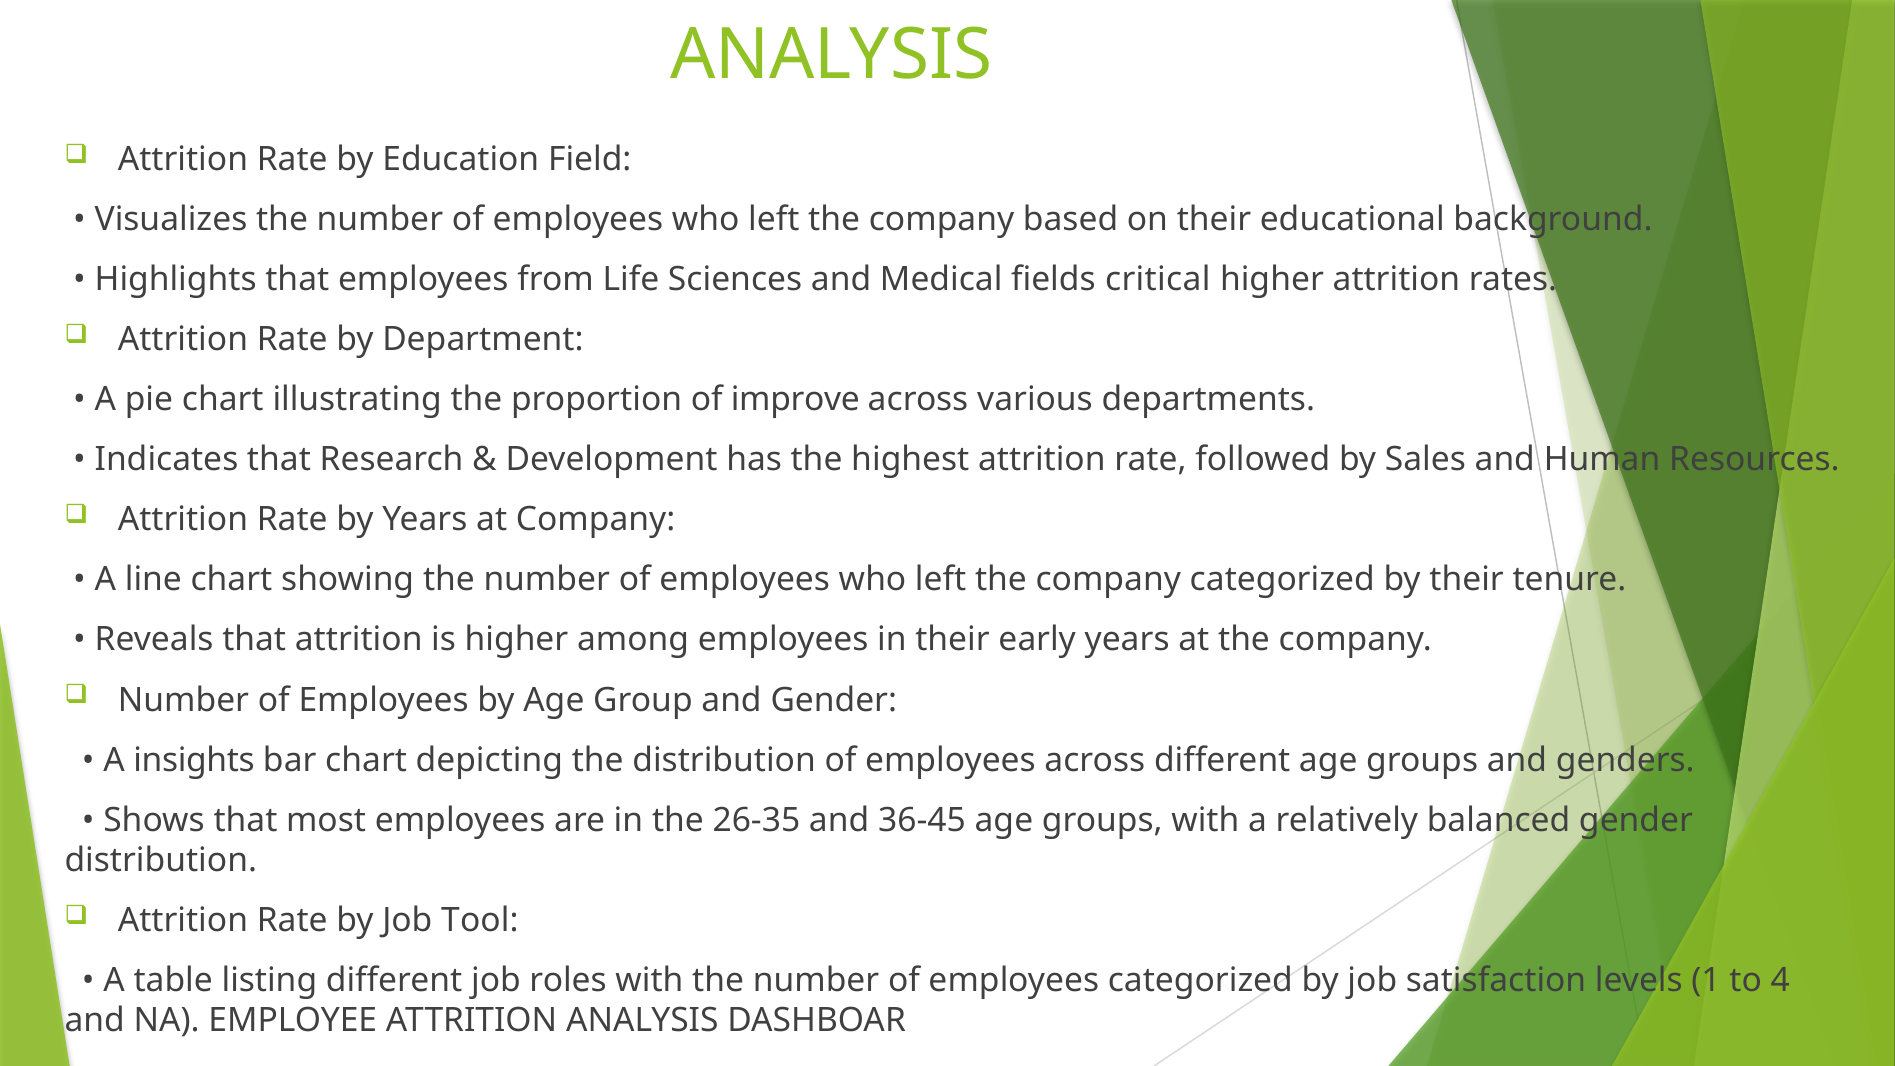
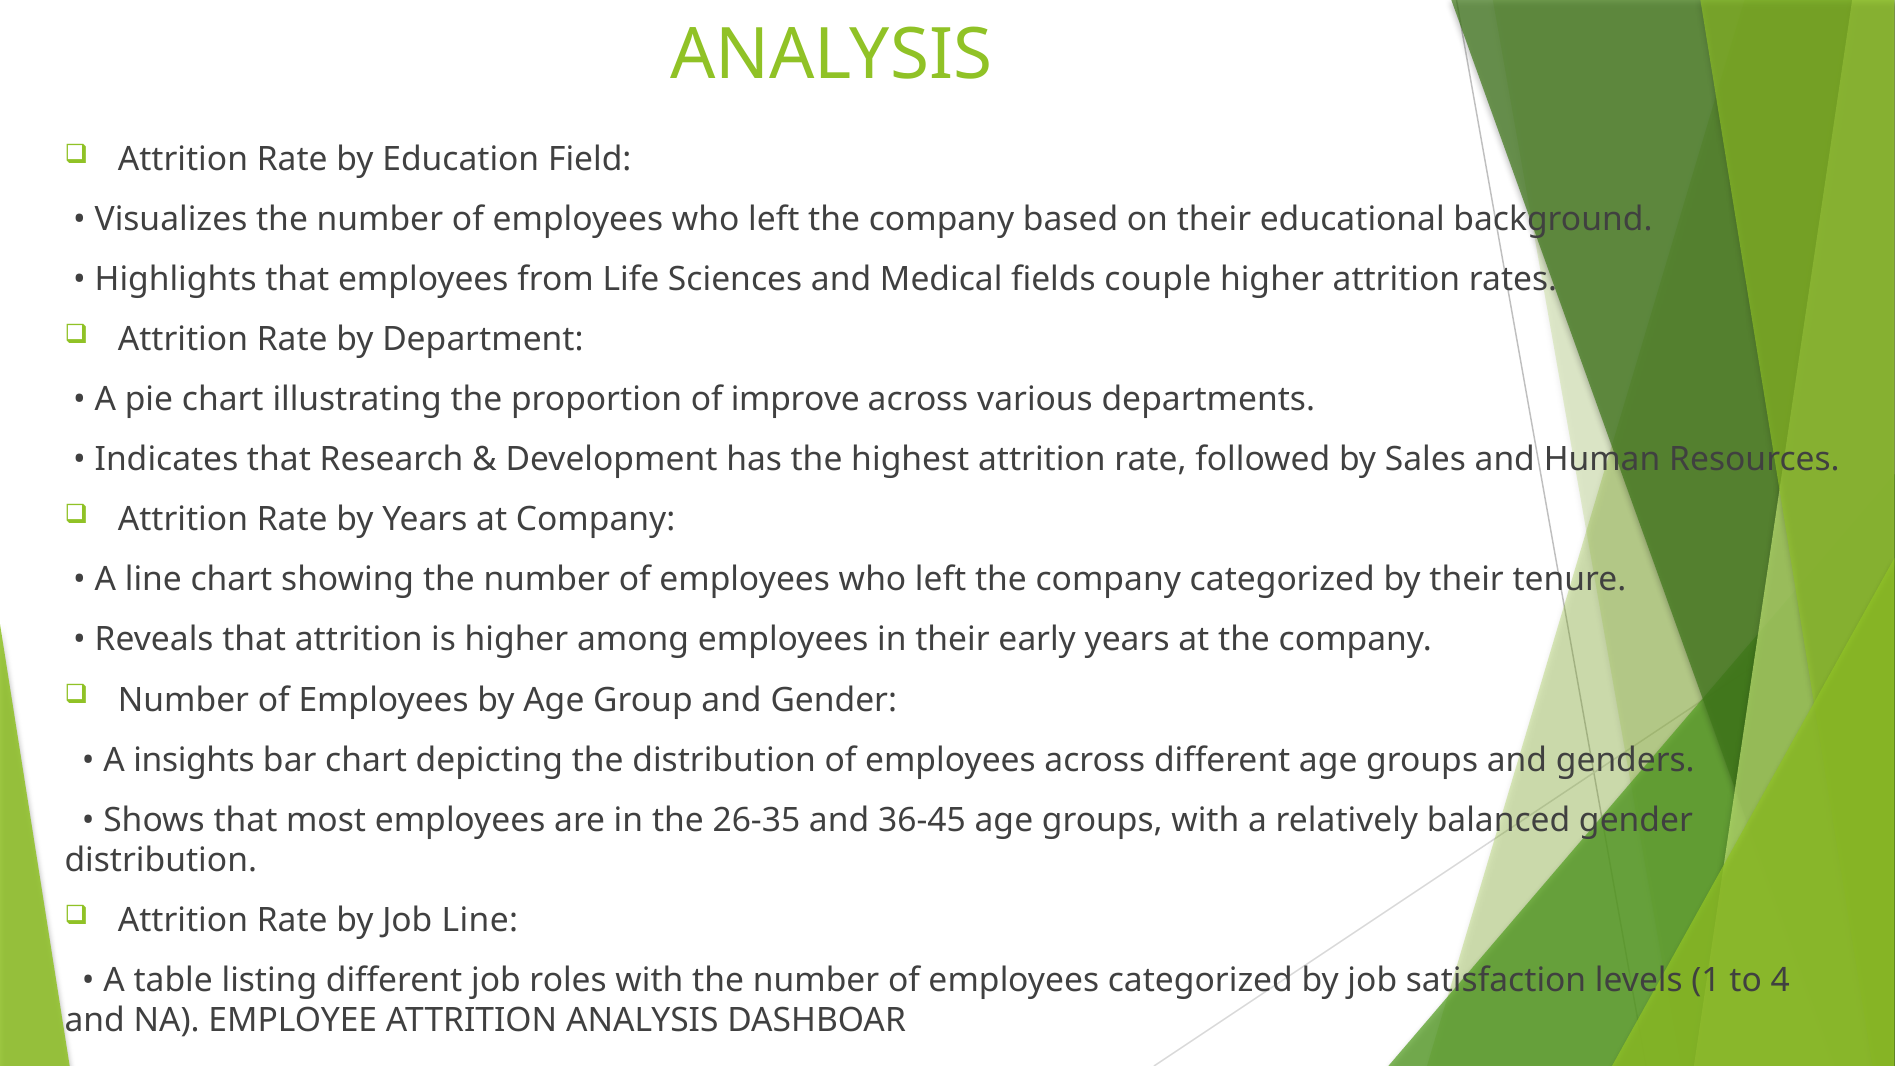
critical: critical -> couple
Job Tool: Tool -> Line
